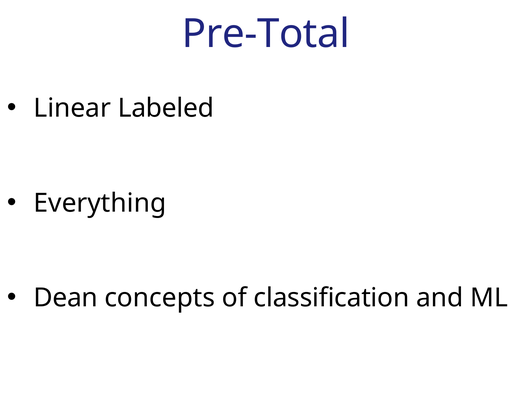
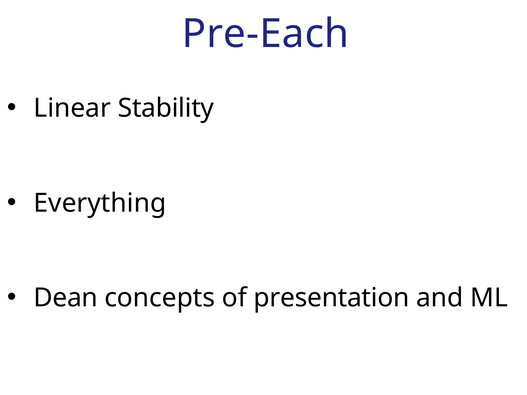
Pre-Total: Pre-Total -> Pre-Each
Labeled: Labeled -> Stability
classification: classification -> presentation
